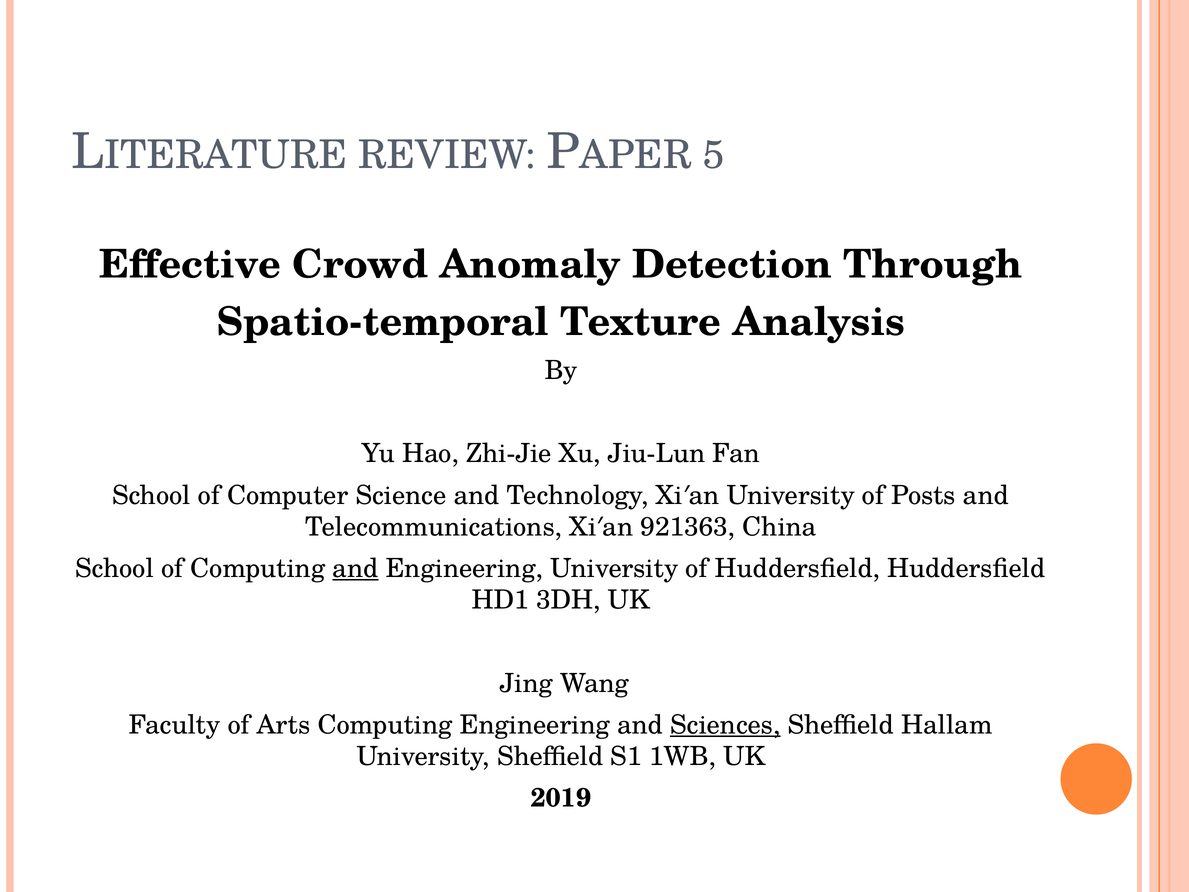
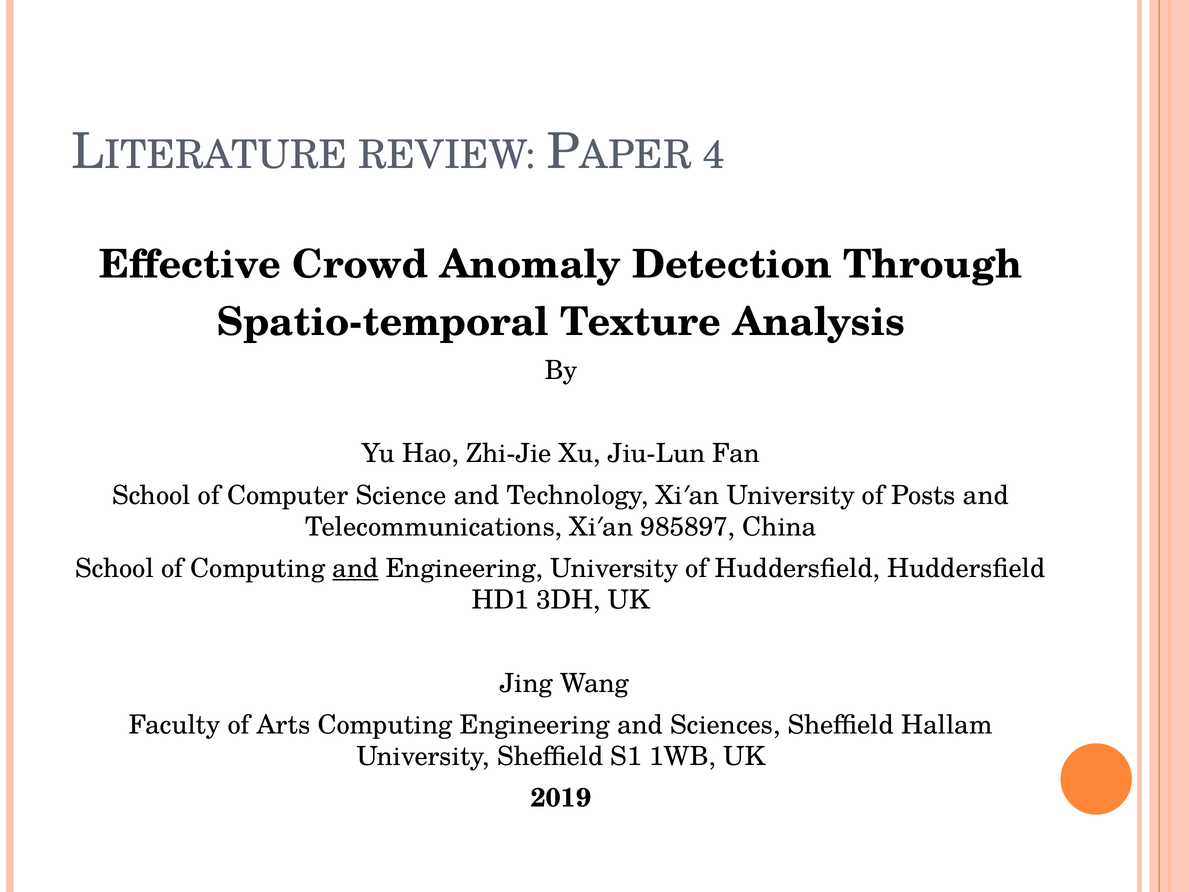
5: 5 -> 4
921363: 921363 -> 985897
Sciences underline: present -> none
